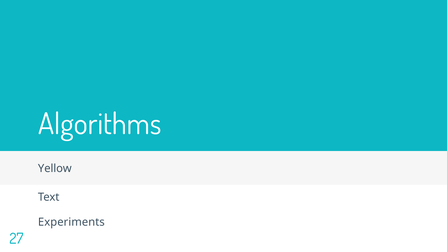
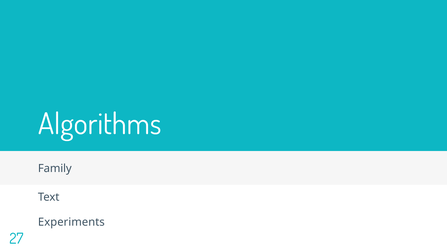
Yellow: Yellow -> Family
